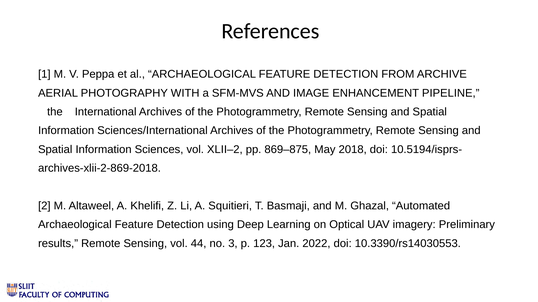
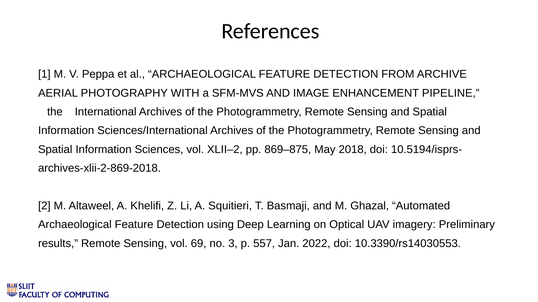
44: 44 -> 69
123: 123 -> 557
